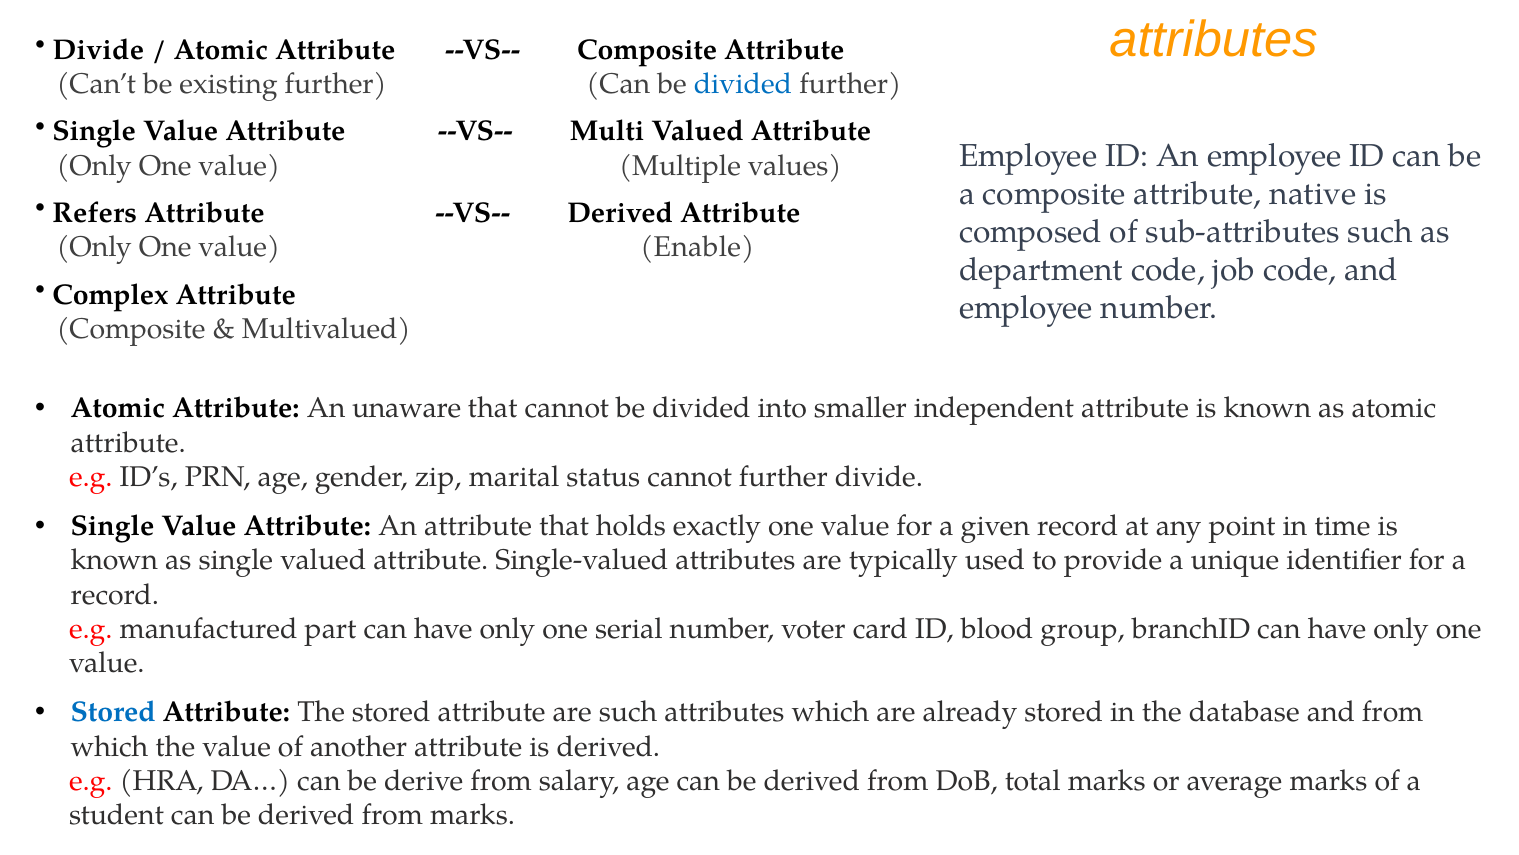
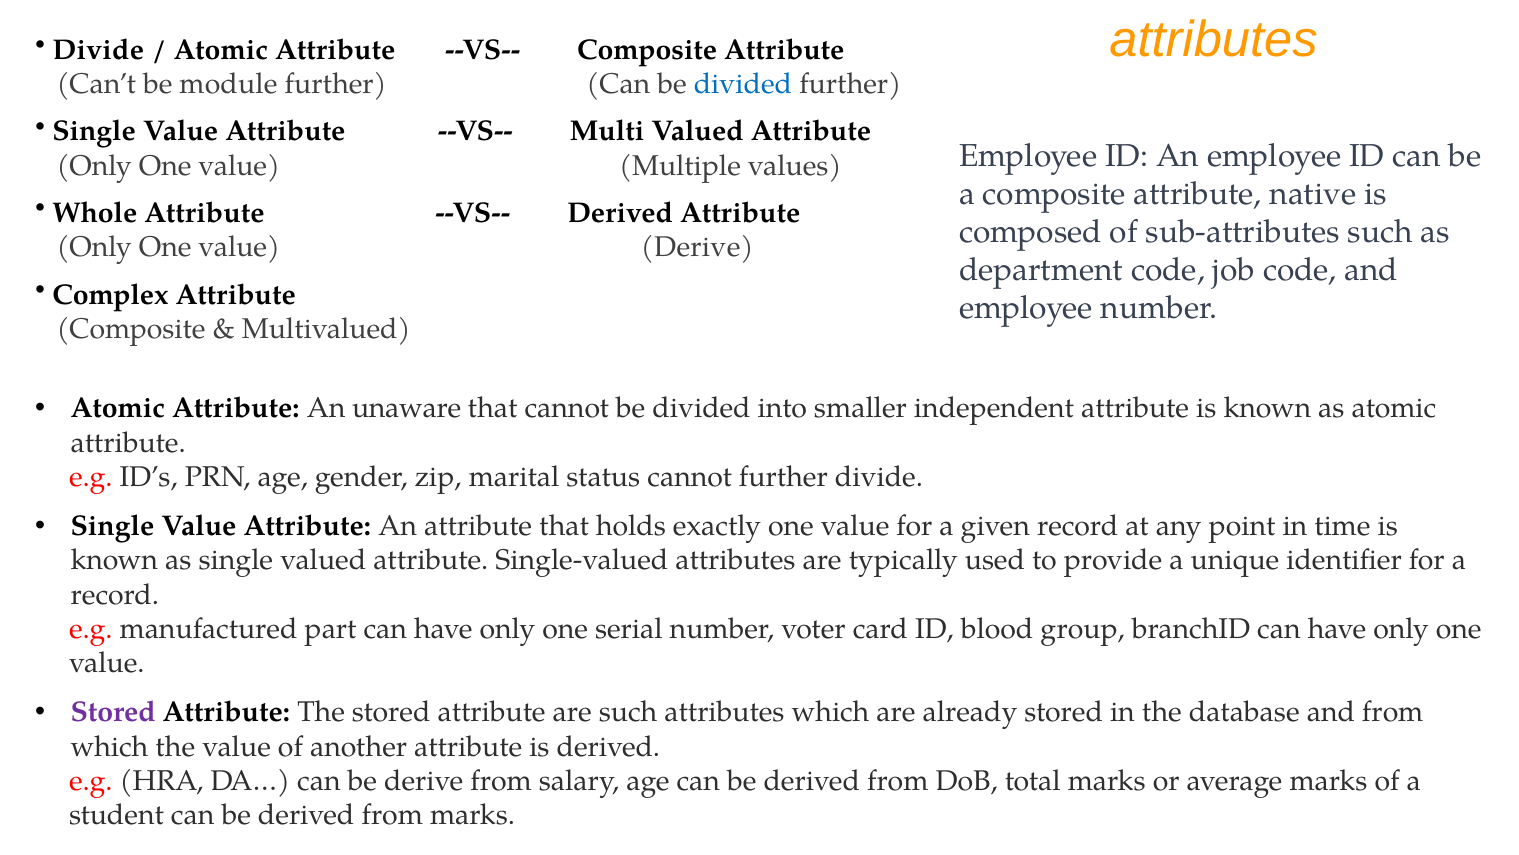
existing: existing -> module
Refers: Refers -> Whole
value Enable: Enable -> Derive
Stored at (113, 712) colour: blue -> purple
